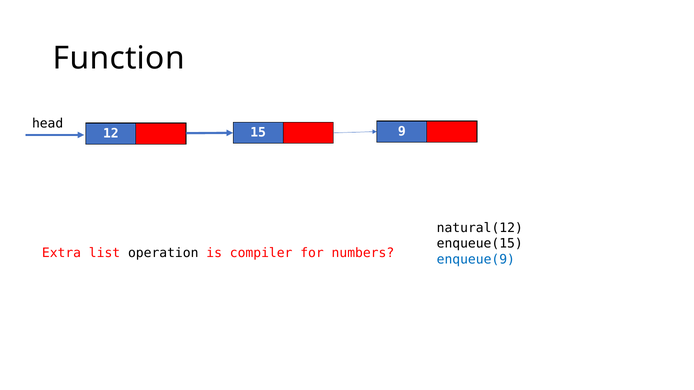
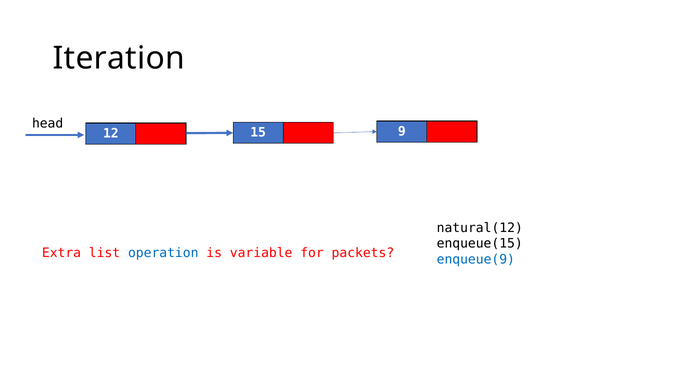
Function: Function -> Iteration
operation colour: black -> blue
compiler: compiler -> variable
numbers: numbers -> packets
